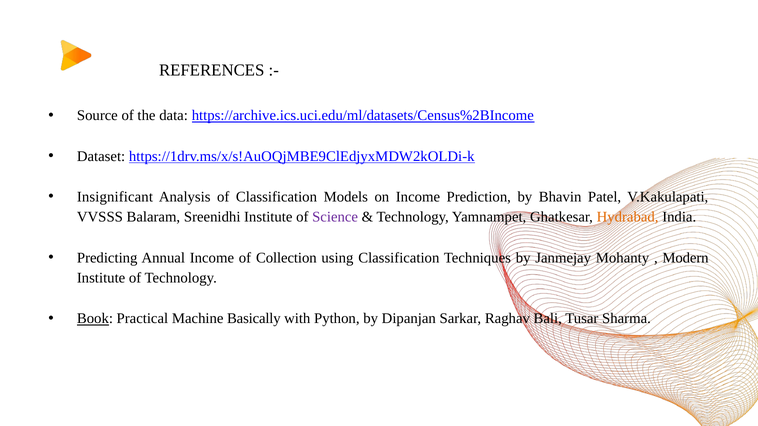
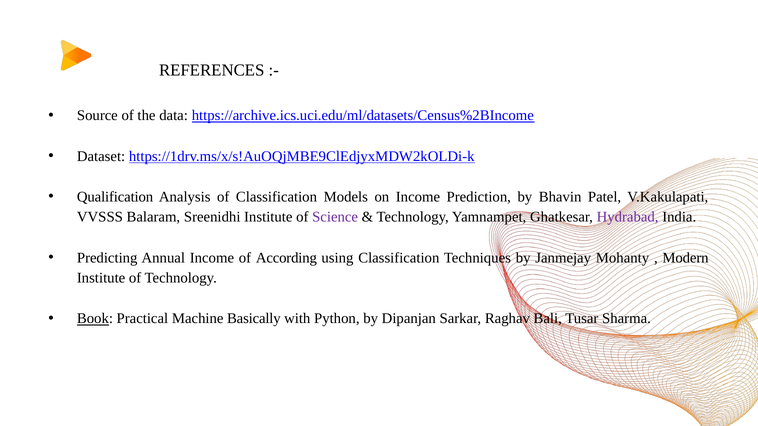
Insignificant: Insignificant -> Qualification
Hydrabad colour: orange -> purple
Collection: Collection -> According
